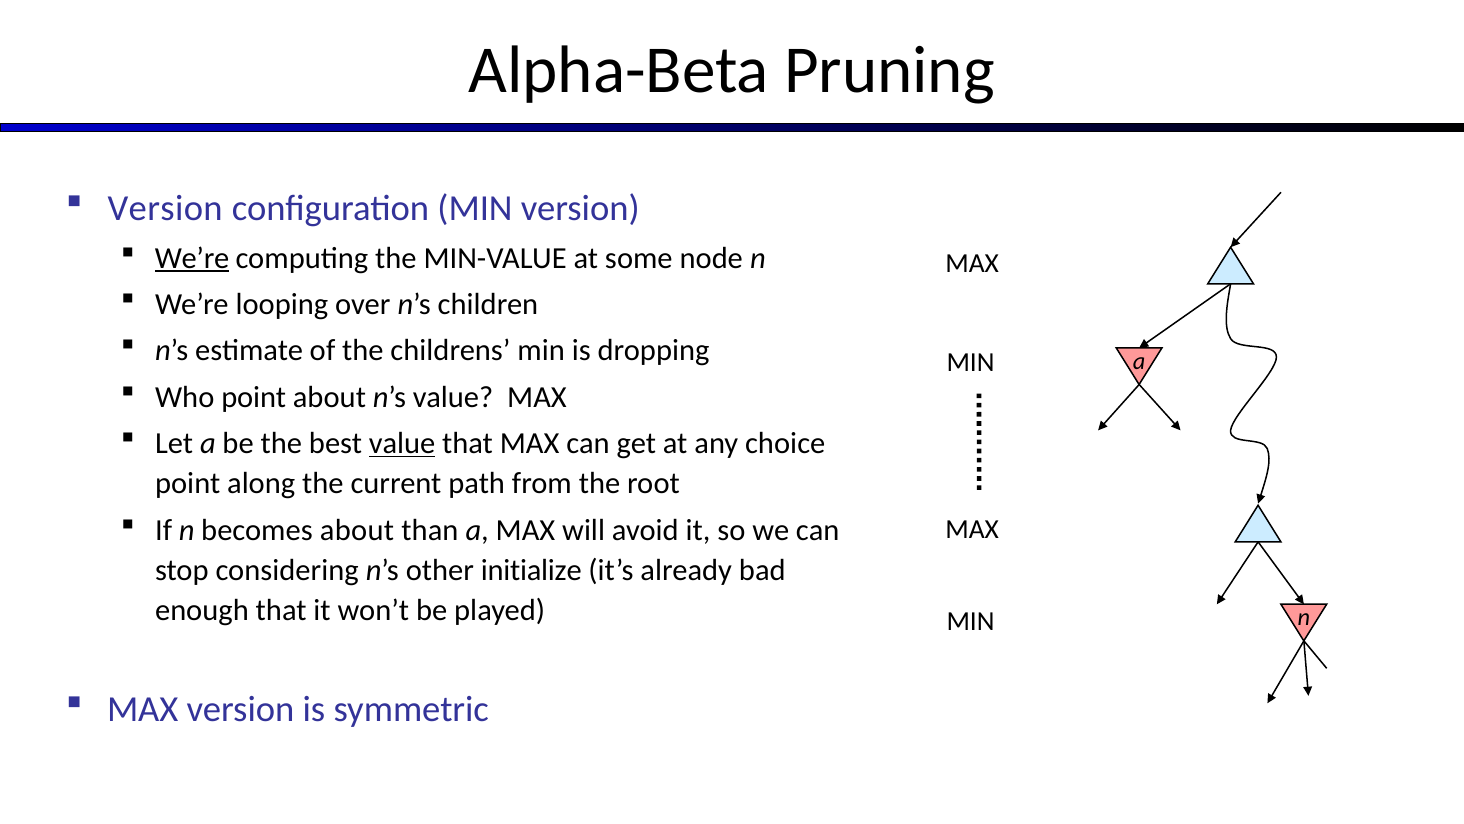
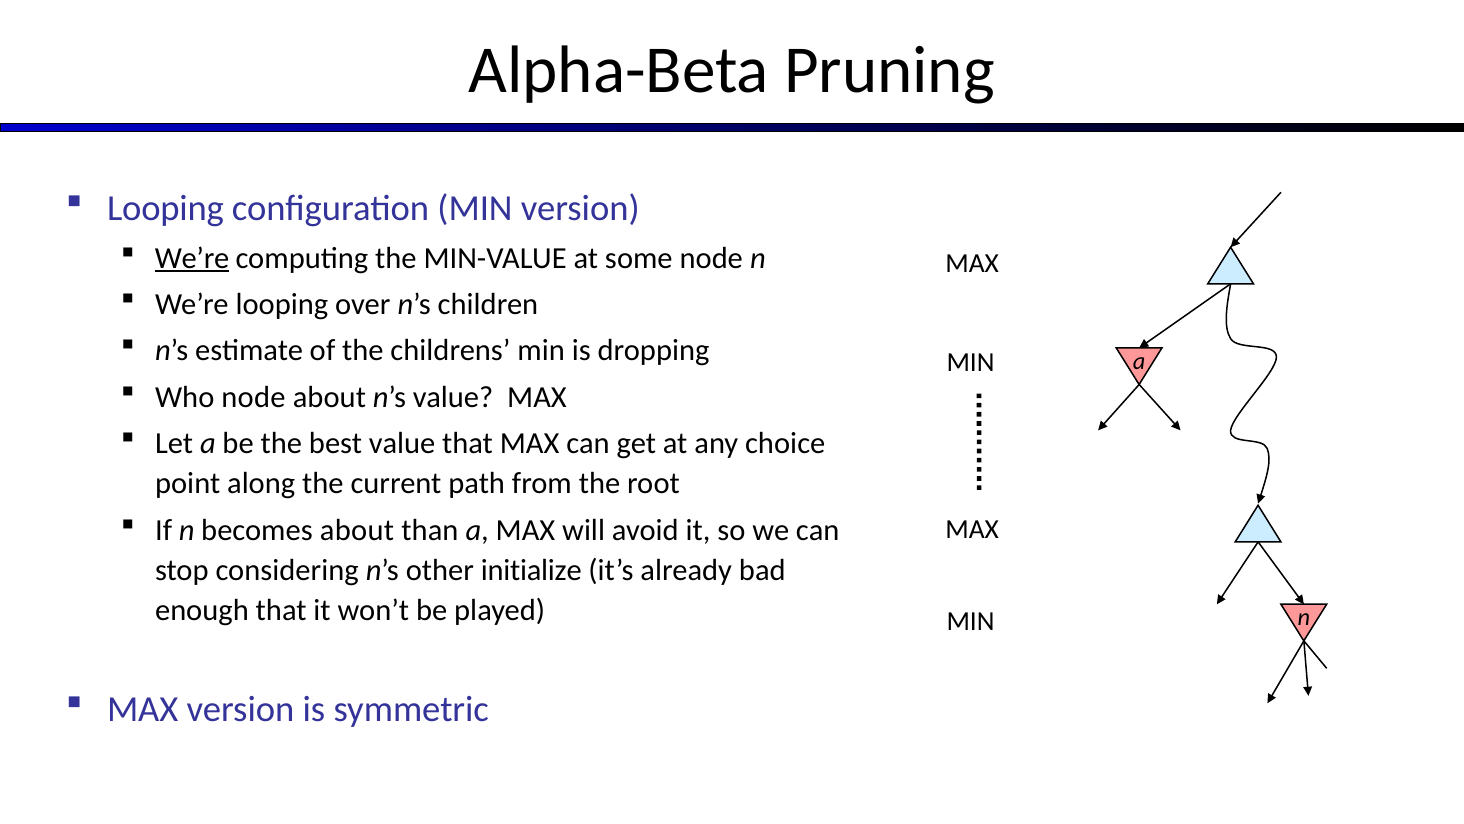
Version at (165, 208): Version -> Looping
Who point: point -> node
value at (402, 443) underline: present -> none
